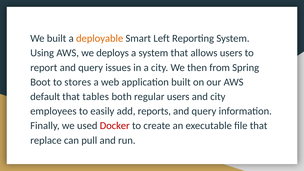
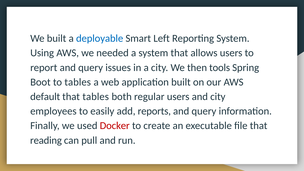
deployable colour: orange -> blue
deploys: deploys -> needed
from: from -> tools
to stores: stores -> tables
replace: replace -> reading
